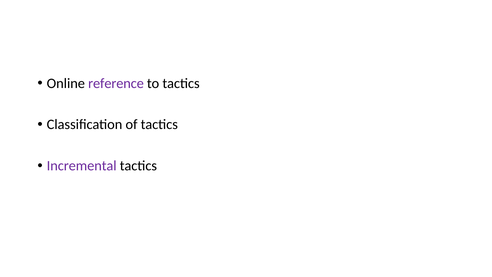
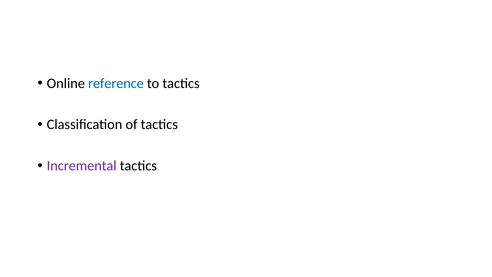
reference colour: purple -> blue
